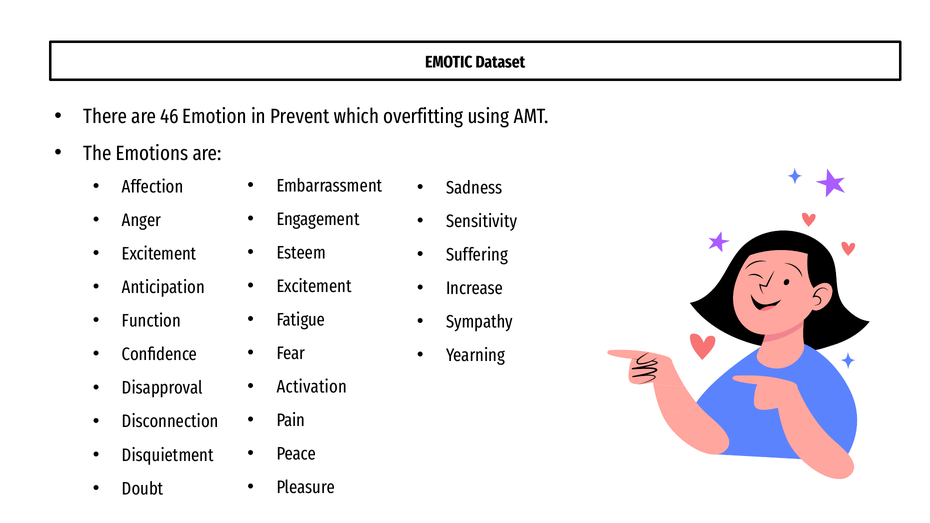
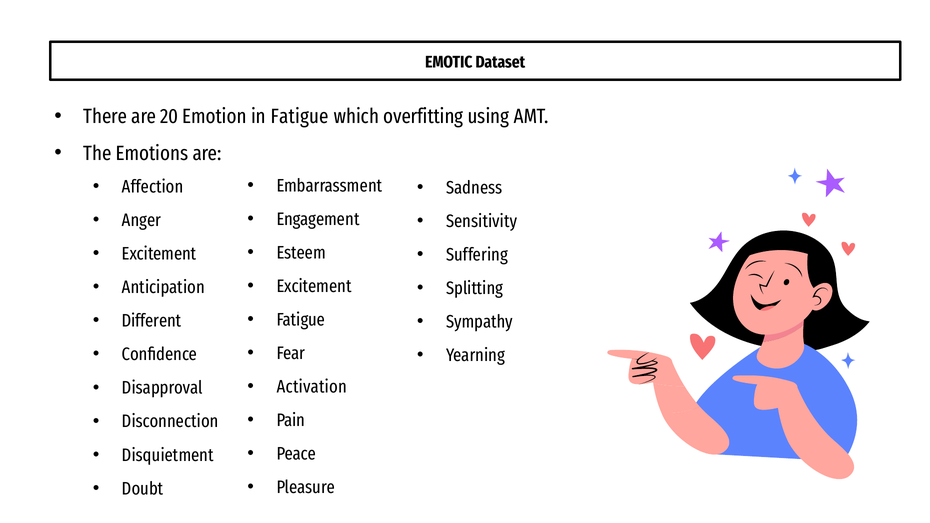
46: 46 -> 20
in Prevent: Prevent -> Fatigue
Increase: Increase -> Splitting
Function: Function -> Different
